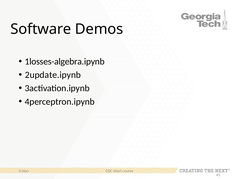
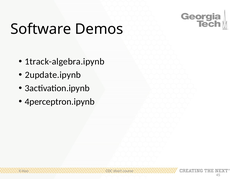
1losses-algebra.ipynb: 1losses-algebra.ipynb -> 1track-algebra.ipynb
